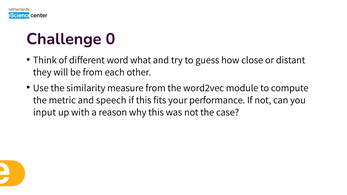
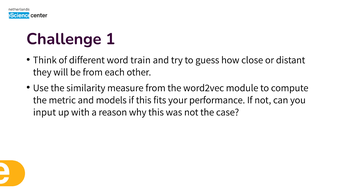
0: 0 -> 1
what: what -> train
speech: speech -> models
